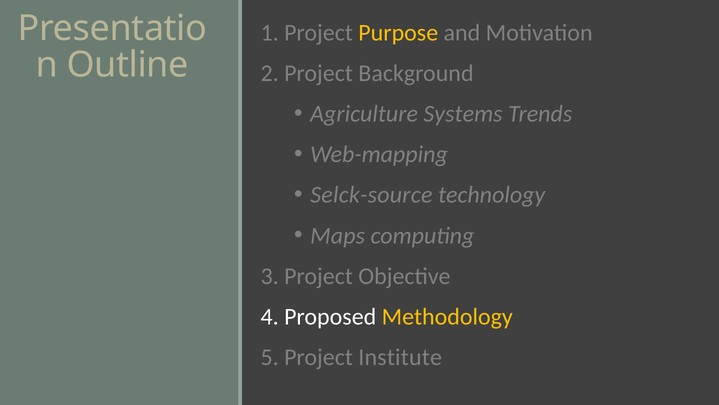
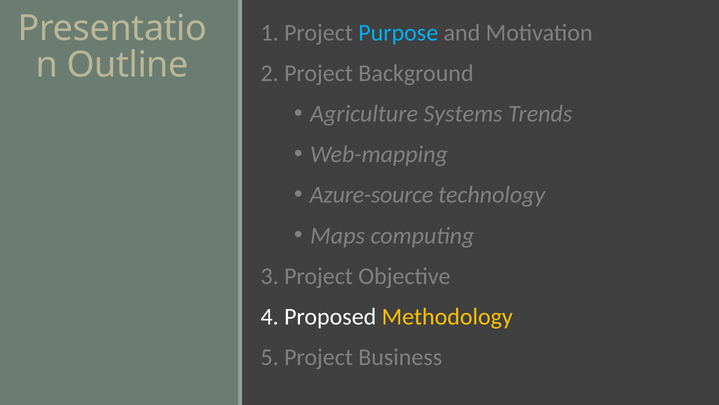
Purpose colour: yellow -> light blue
Selck-source: Selck-source -> Azure-source
Institute: Institute -> Business
